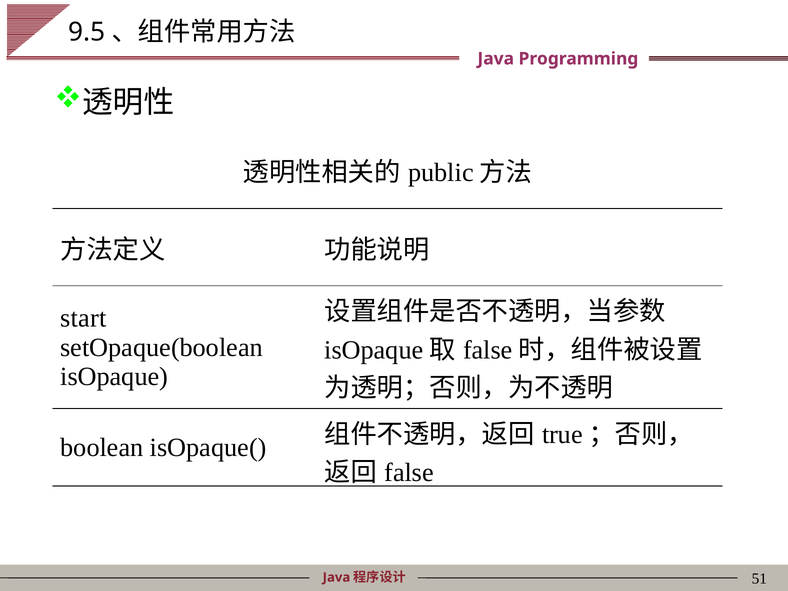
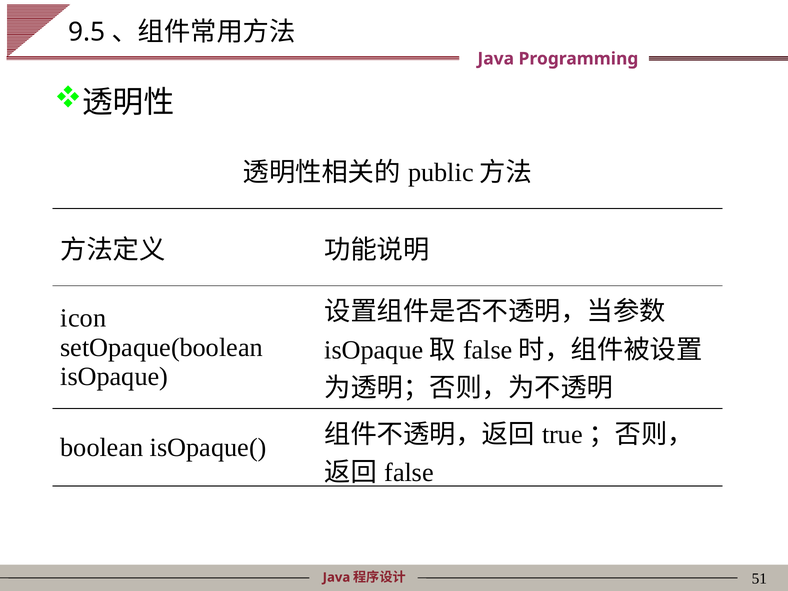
start: start -> icon
